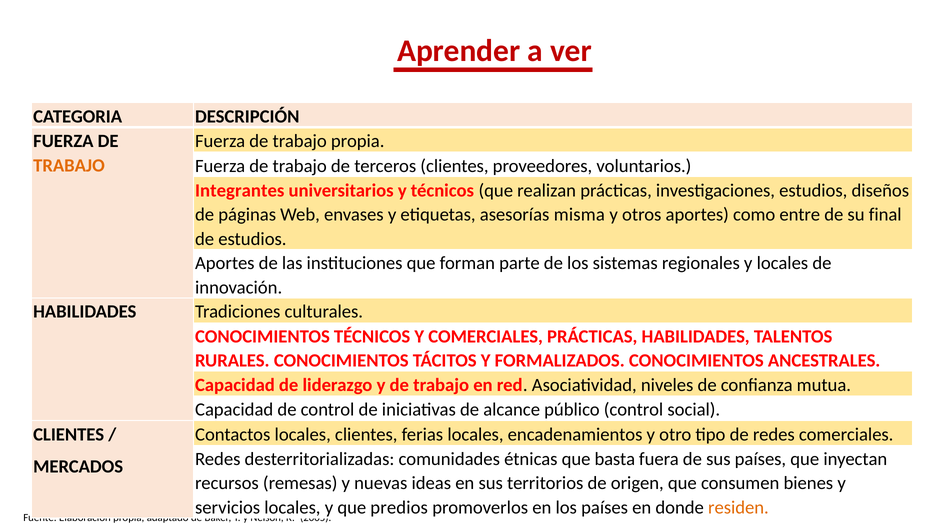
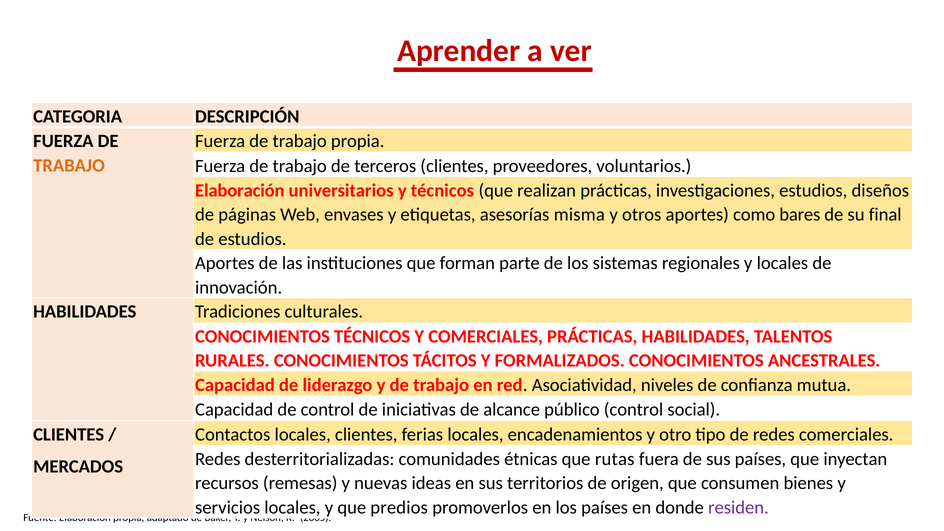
Integrantes at (240, 191): Integrantes -> Elaboración
entre: entre -> bares
basta: basta -> rutas
residen colour: orange -> purple
